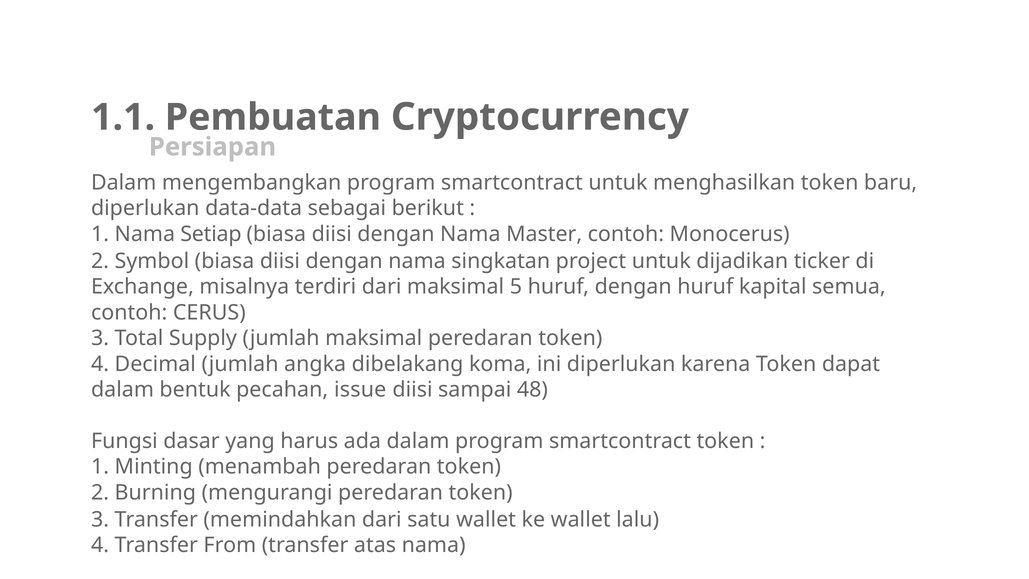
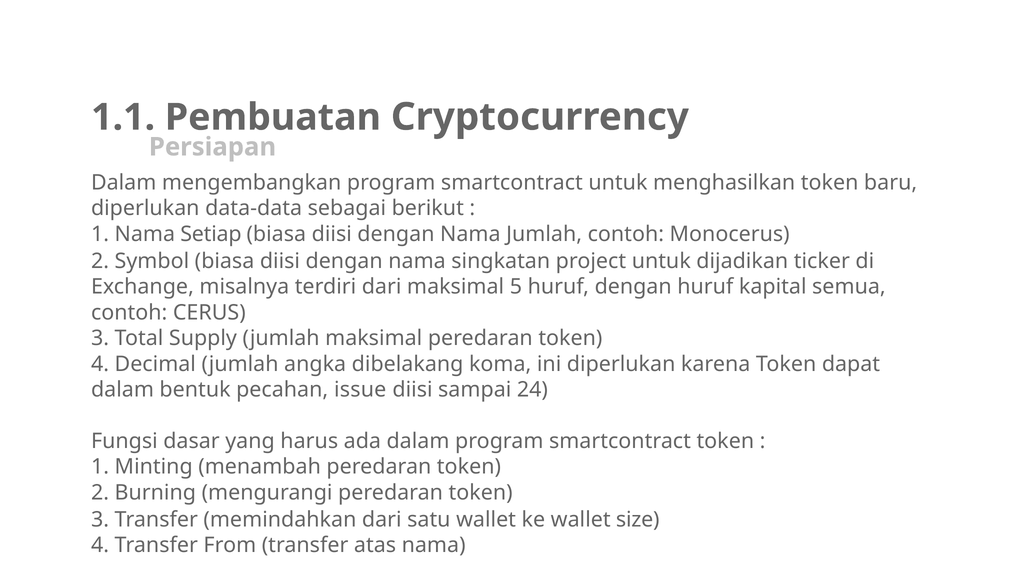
Nama Master: Master -> Jumlah
48: 48 -> 24
lalu: lalu -> size
